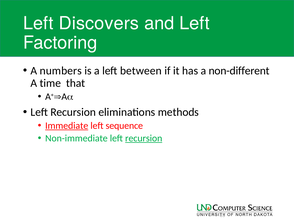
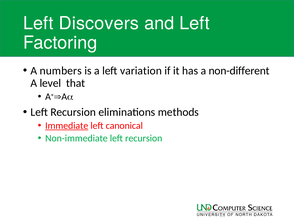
between: between -> variation
time: time -> level
sequence: sequence -> canonical
recursion at (144, 138) underline: present -> none
